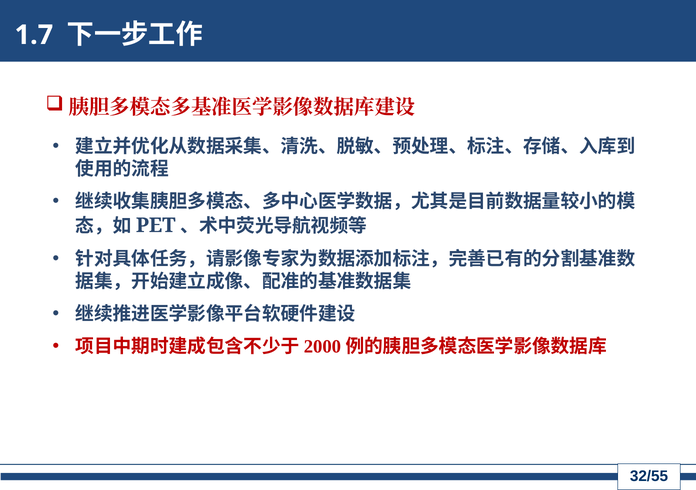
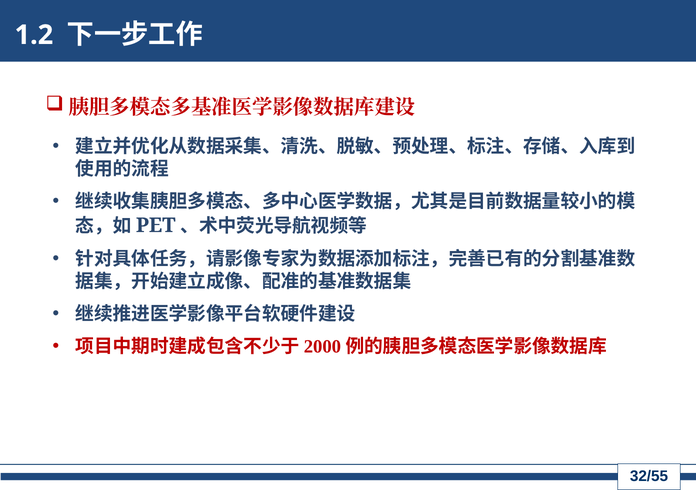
1.7: 1.7 -> 1.2
